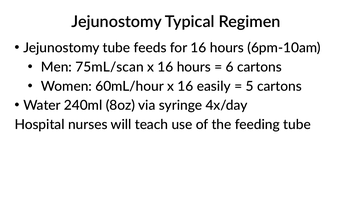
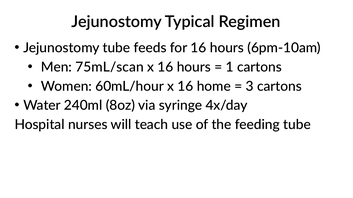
6: 6 -> 1
easily: easily -> home
5: 5 -> 3
